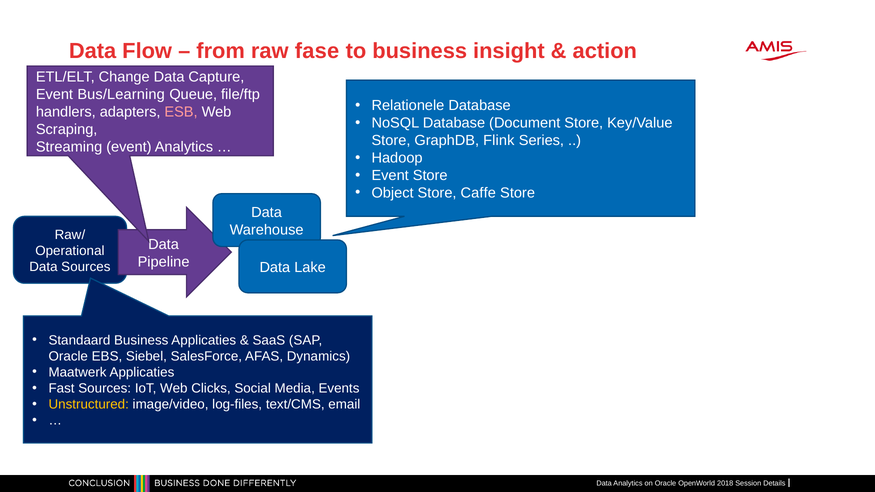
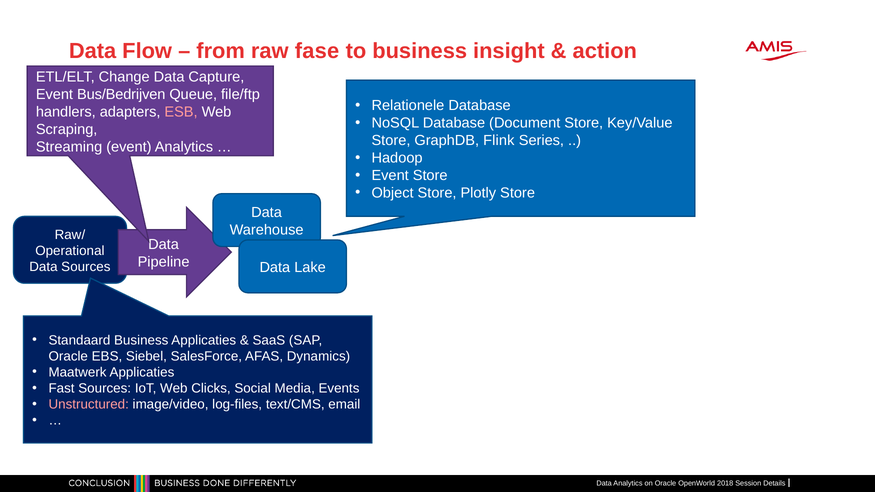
Bus/Learning: Bus/Learning -> Bus/Bedrijven
Caffe: Caffe -> Plotly
Unstructured colour: yellow -> pink
